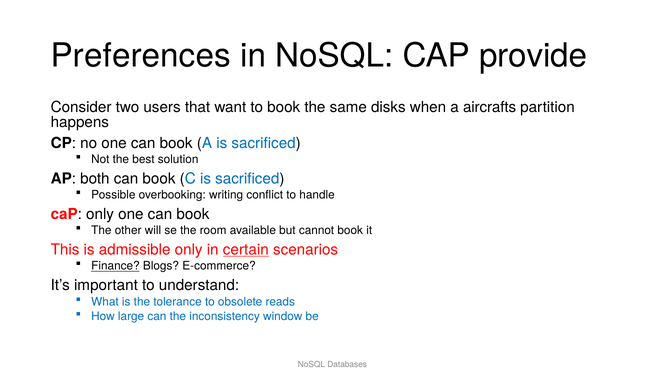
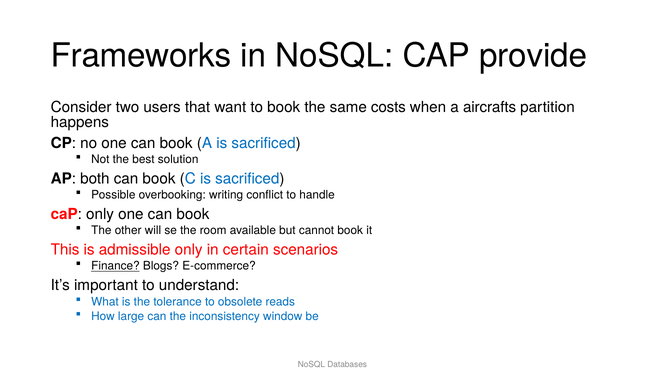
Preferences: Preferences -> Frameworks
disks: disks -> costs
certain underline: present -> none
